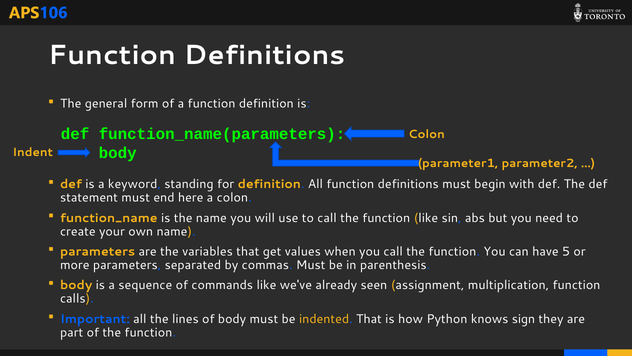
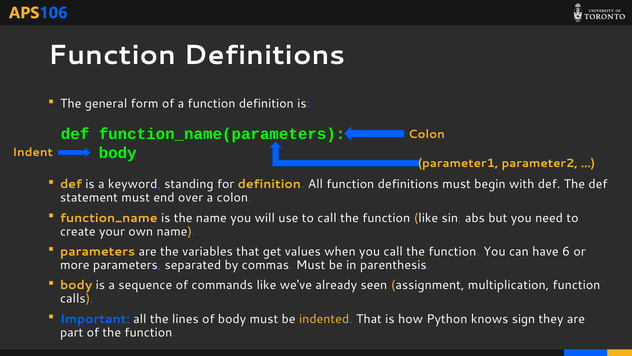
here: here -> over
5: 5 -> 6
